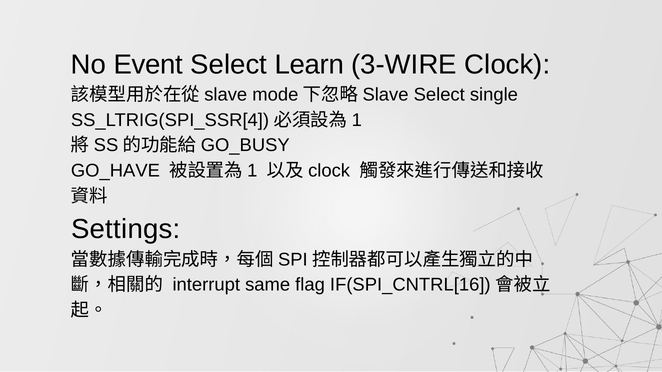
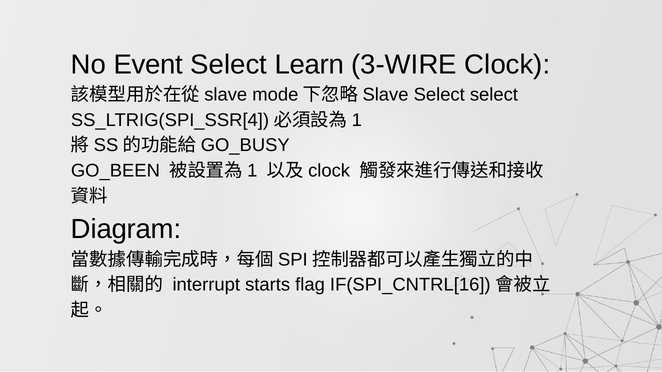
Select single: single -> select
GO_HAVE: GO_HAVE -> GO_BEEN
Settings: Settings -> Diagram
same: same -> starts
